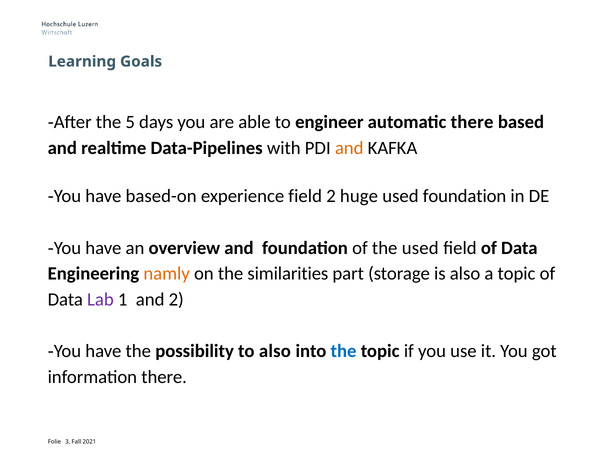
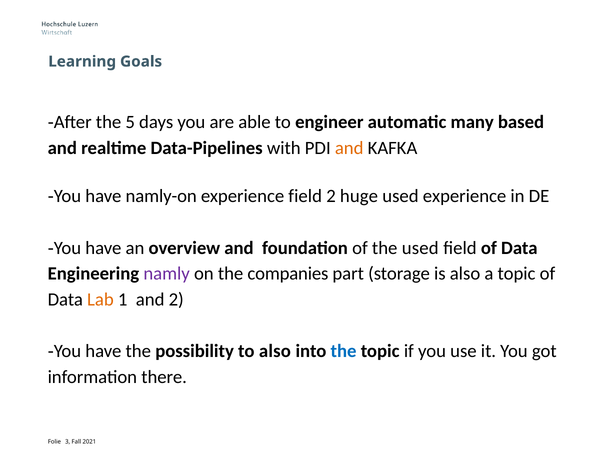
automatic there: there -> many
based-on: based-on -> namly-on
used foundation: foundation -> experience
namly colour: orange -> purple
similarities: similarities -> companies
Lab colour: purple -> orange
